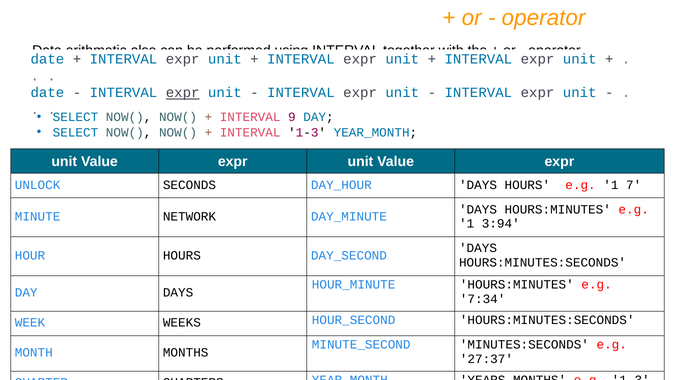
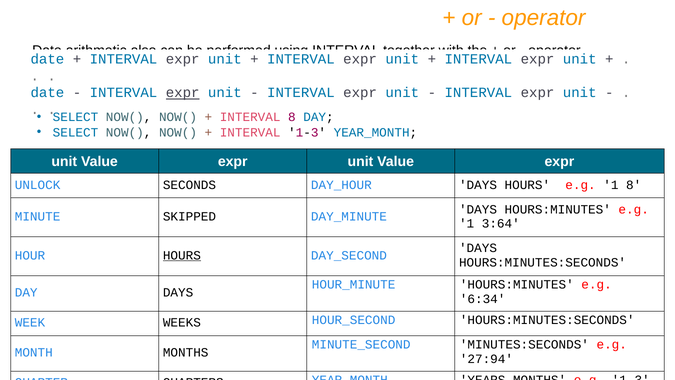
INTERVAL 9: 9 -> 8
1 7: 7 -> 8
NETWORK: NETWORK -> SKIPPED
3:94: 3:94 -> 3:64
HOURS at (182, 255) underline: none -> present
7:34: 7:34 -> 6:34
27:37: 27:37 -> 27:94
